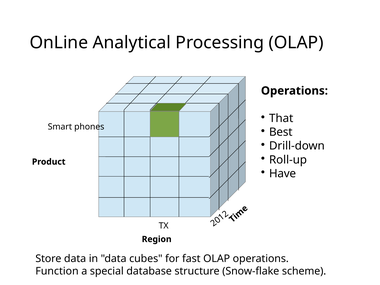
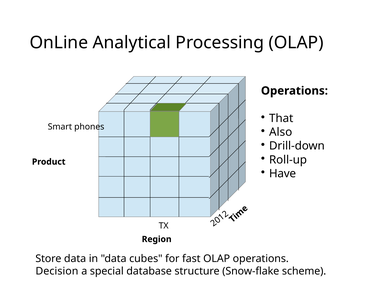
Best: Best -> Also
Function: Function -> Decision
